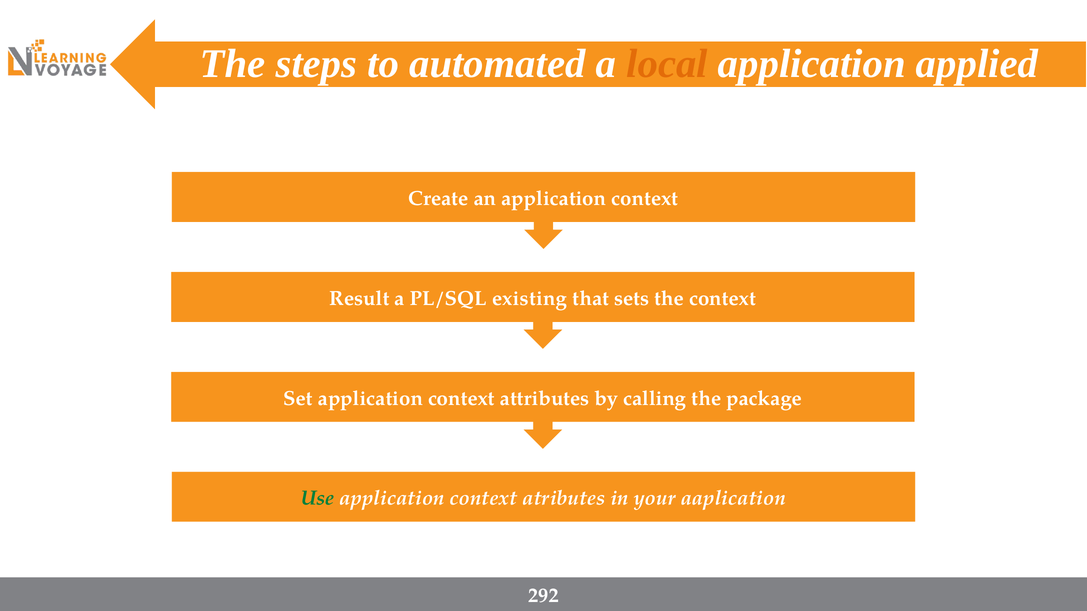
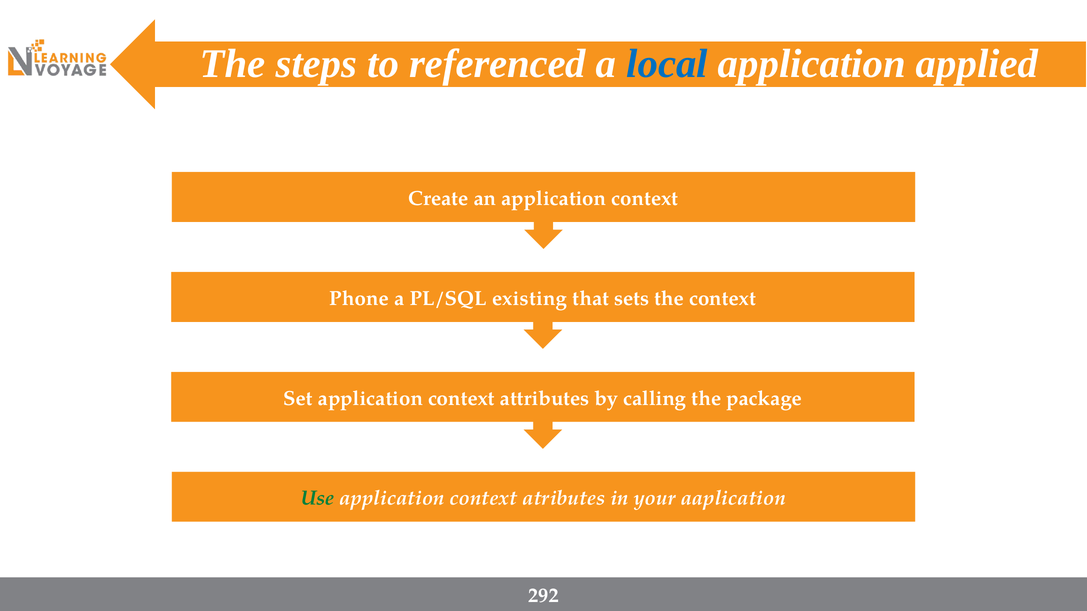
automated: automated -> referenced
local colour: orange -> blue
Result: Result -> Phone
